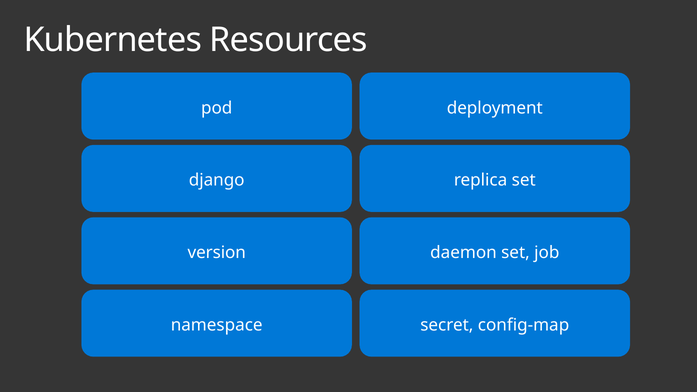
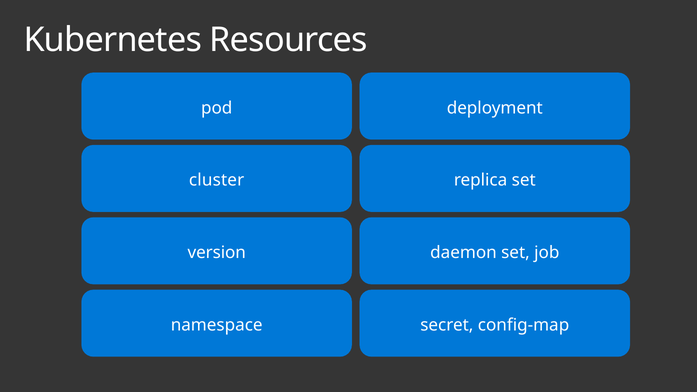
django: django -> cluster
